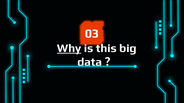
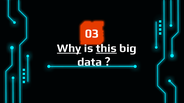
this underline: none -> present
